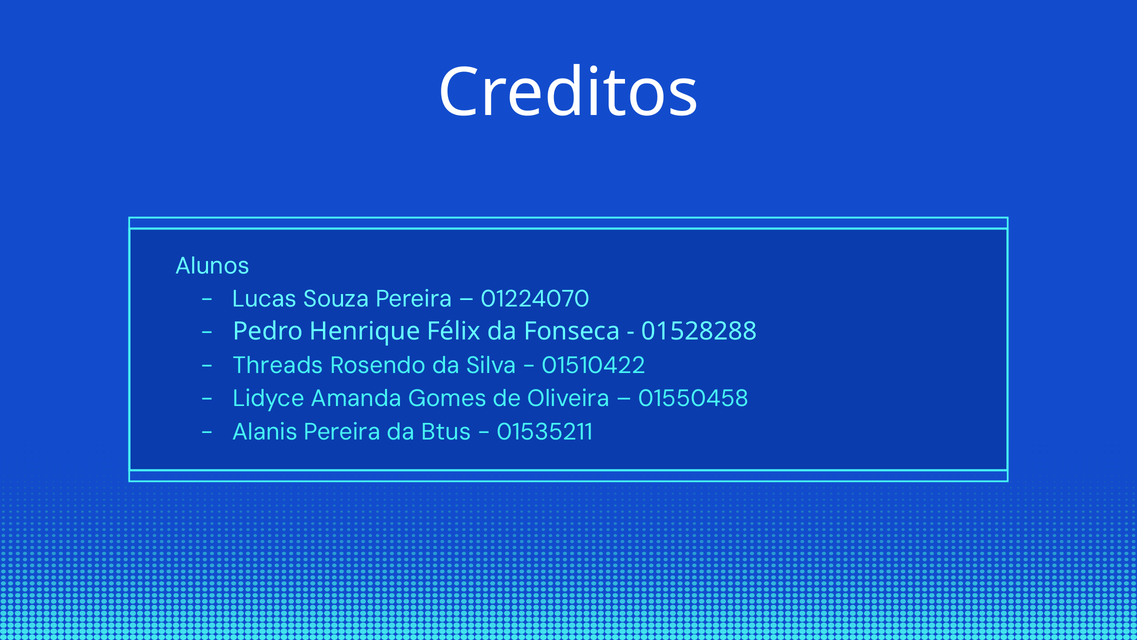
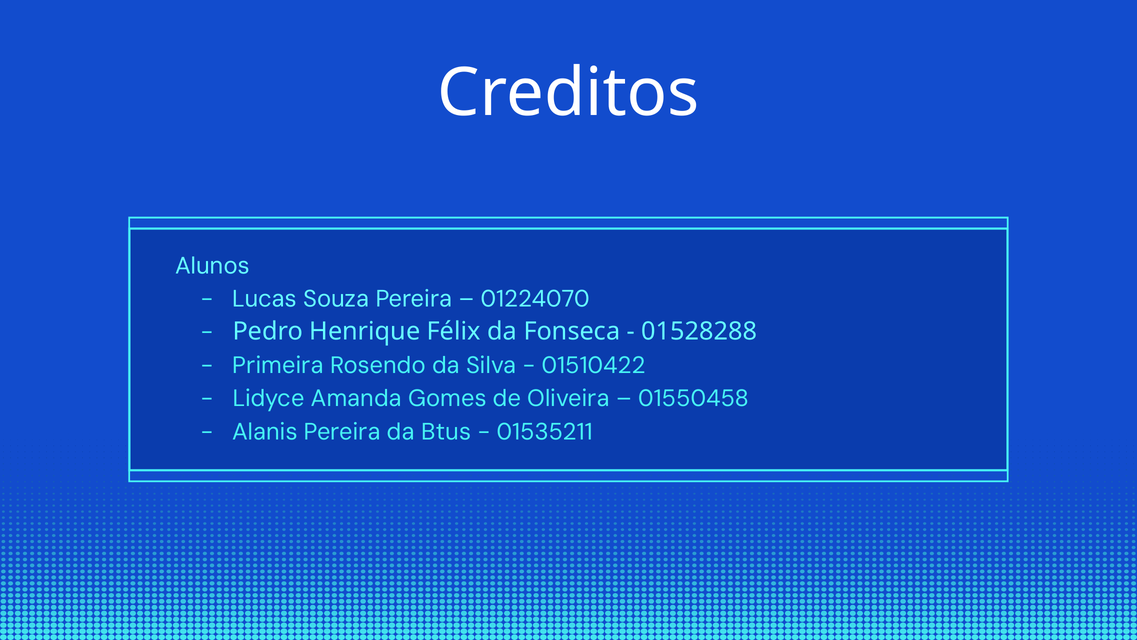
Threads: Threads -> Primeira
